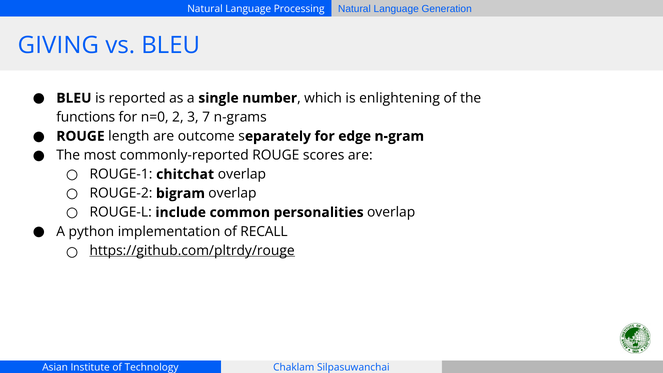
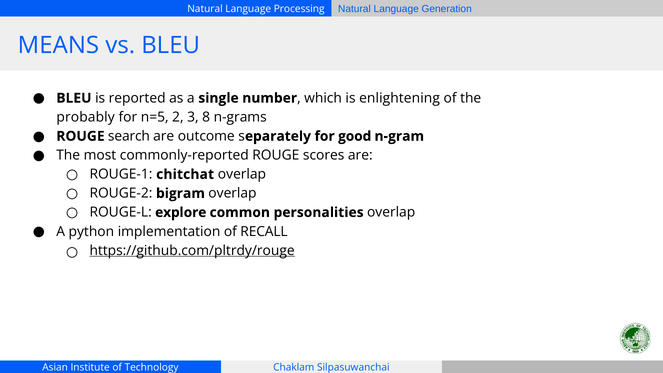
GIVING: GIVING -> MEANS
functions: functions -> probably
n=0: n=0 -> n=5
7: 7 -> 8
length: length -> search
edge: edge -> good
include: include -> explore
